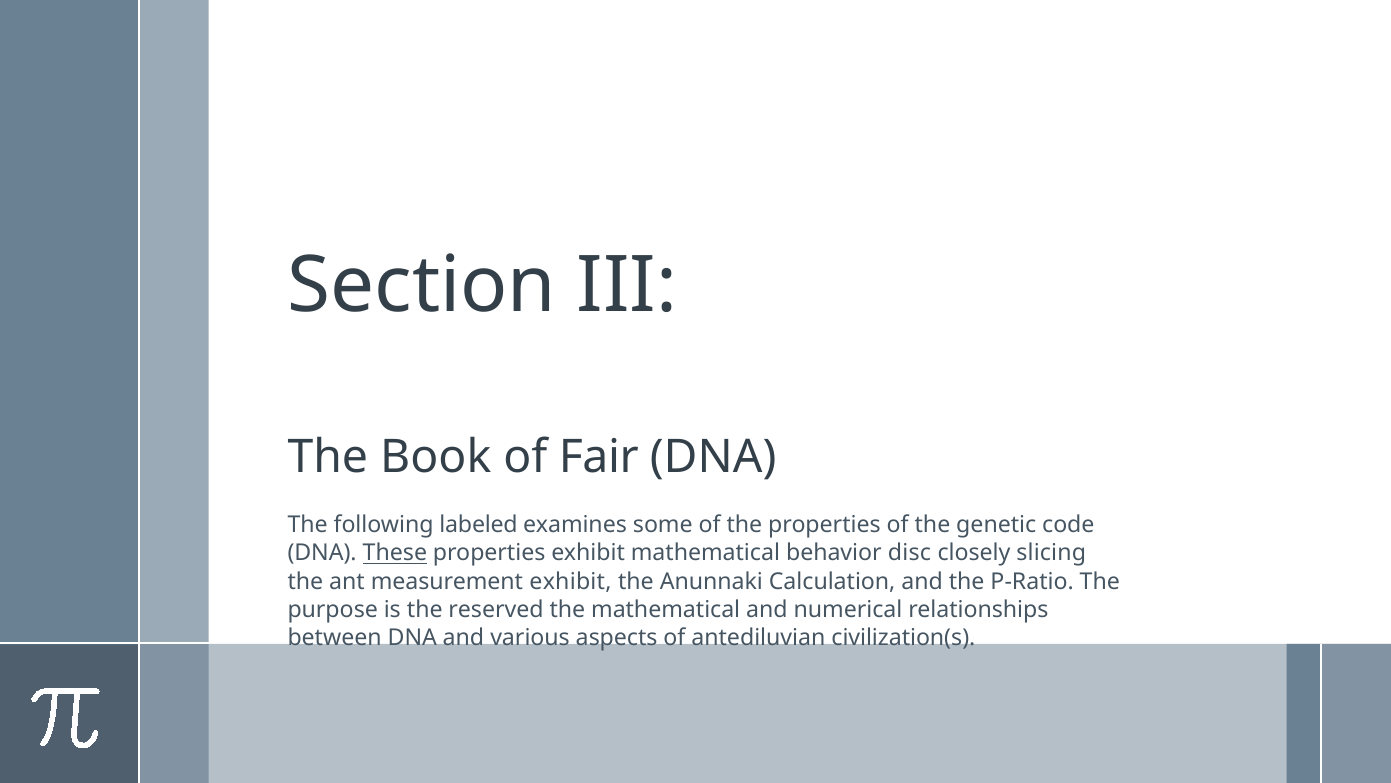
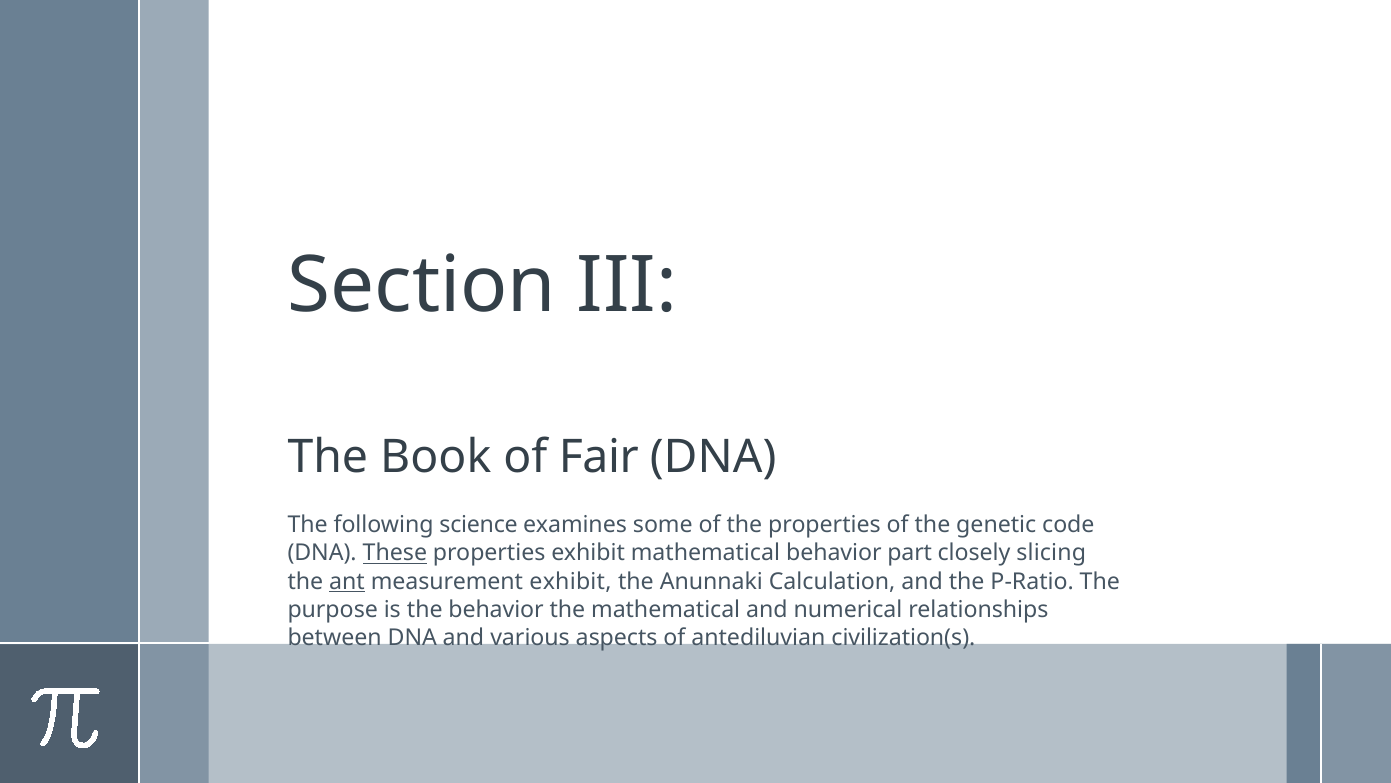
labeled: labeled -> science
disc: disc -> part
ant underline: none -> present
the reserved: reserved -> behavior
